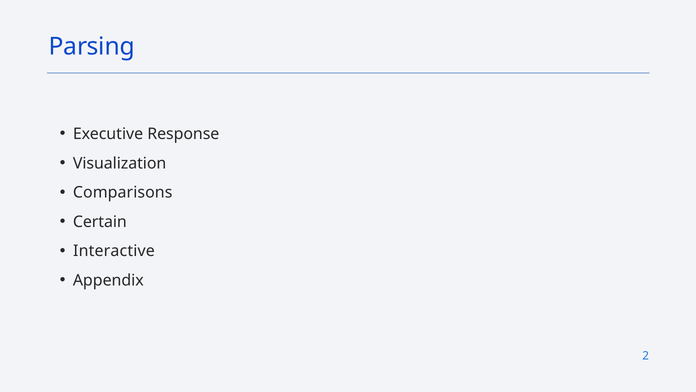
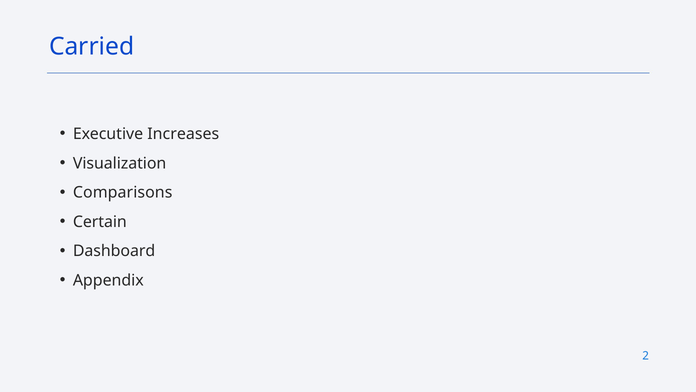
Parsing: Parsing -> Carried
Response: Response -> Increases
Interactive: Interactive -> Dashboard
